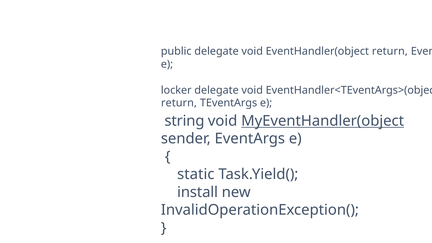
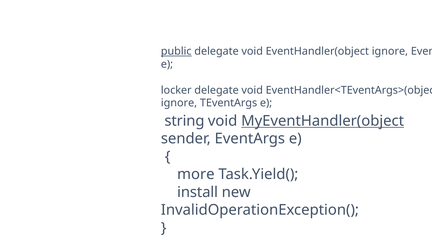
public underline: none -> present
EventHandler(object return: return -> ignore
return at (179, 103): return -> ignore
static: static -> more
